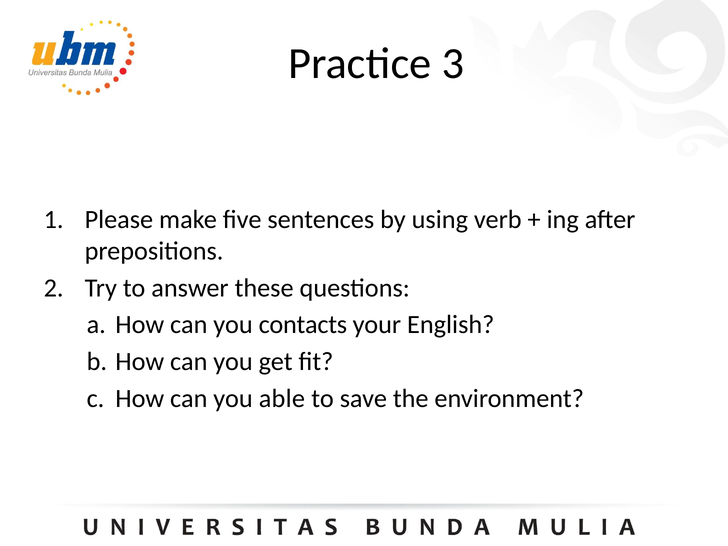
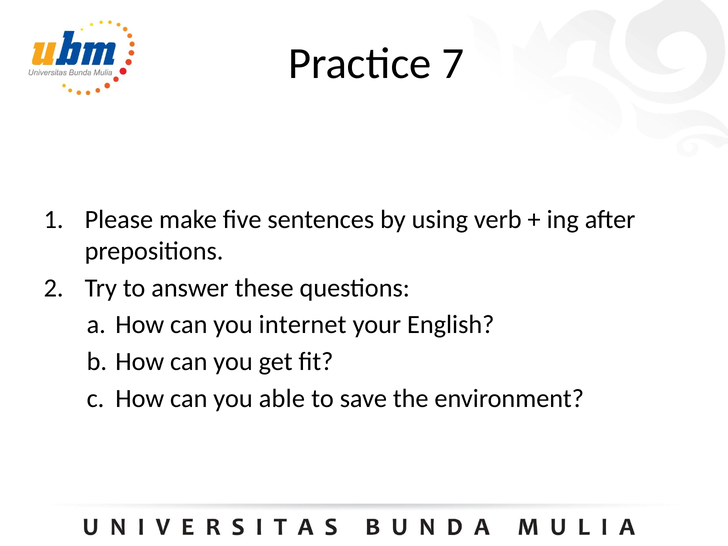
3: 3 -> 7
contacts: contacts -> internet
